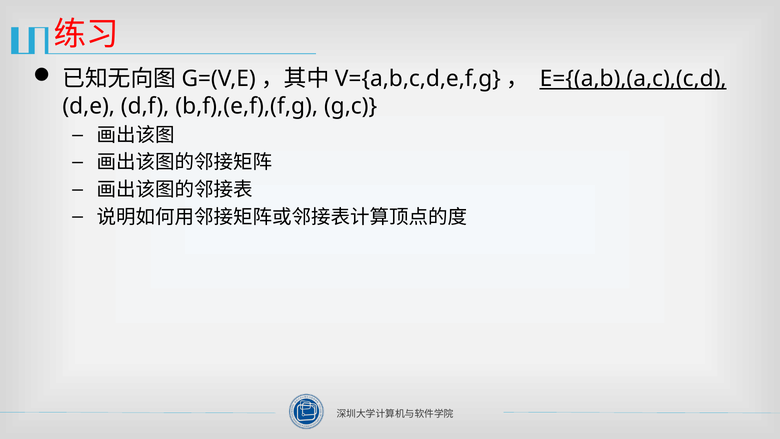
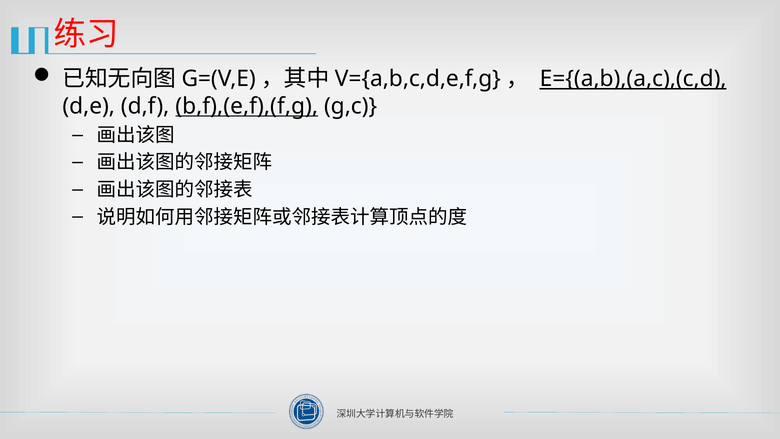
b,f),(e,f),(f,g underline: none -> present
